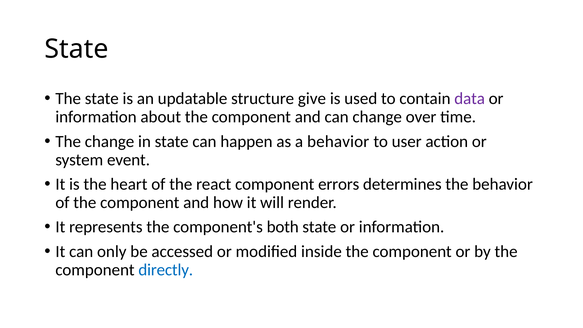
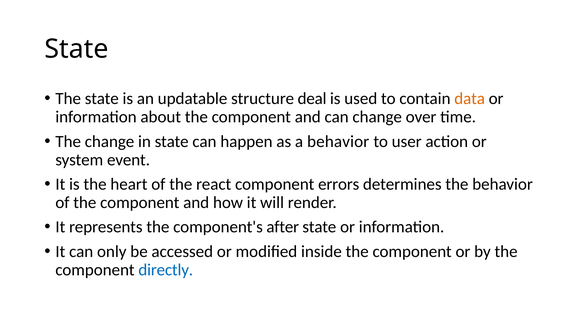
give: give -> deal
data colour: purple -> orange
both: both -> after
